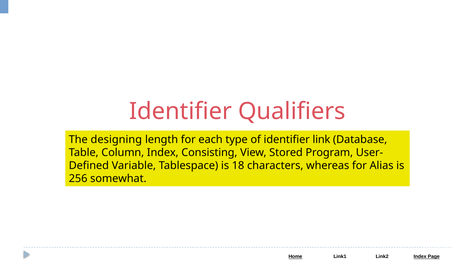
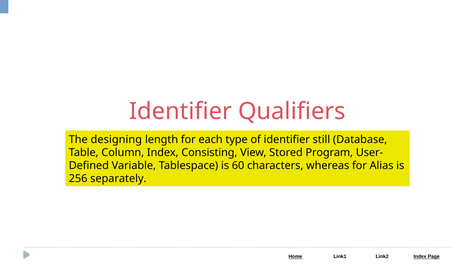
link: link -> still
18: 18 -> 60
somewhat: somewhat -> separately
